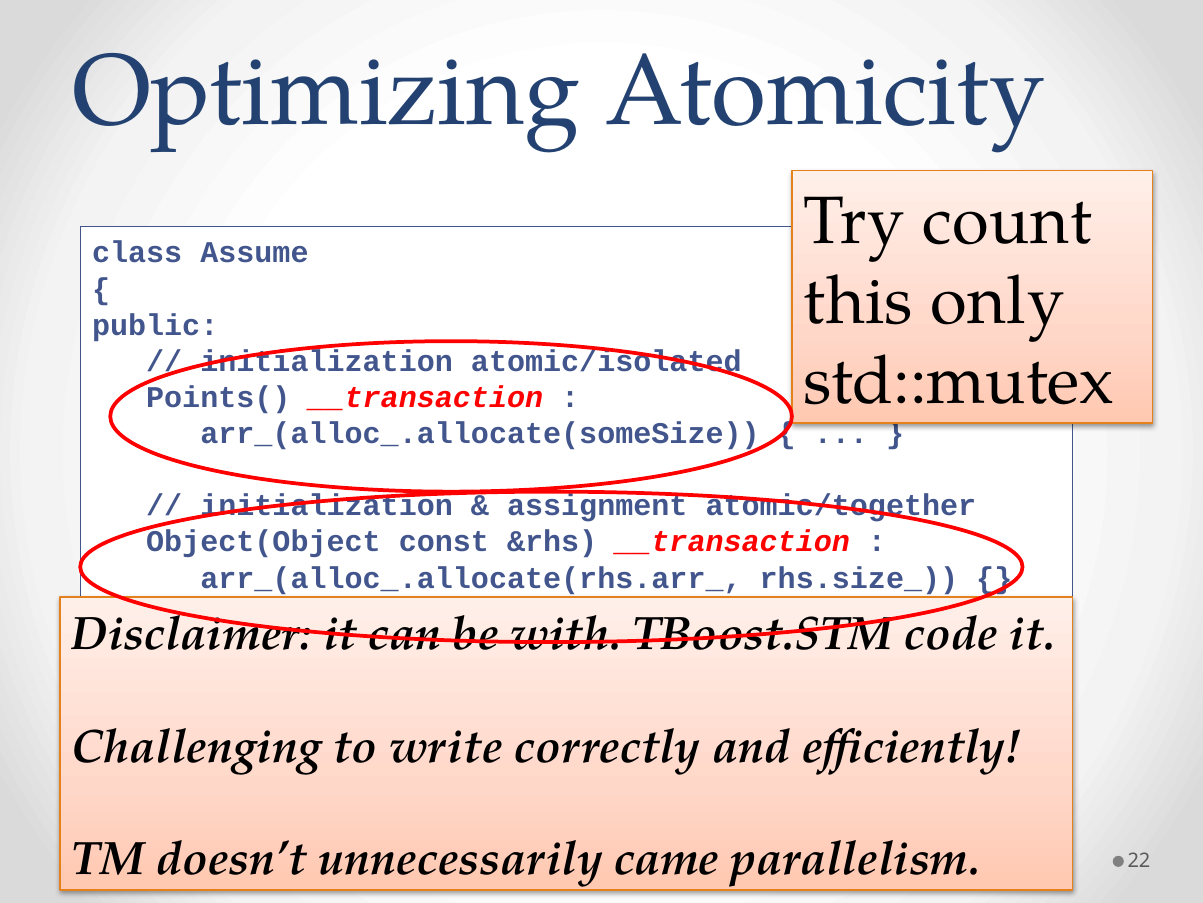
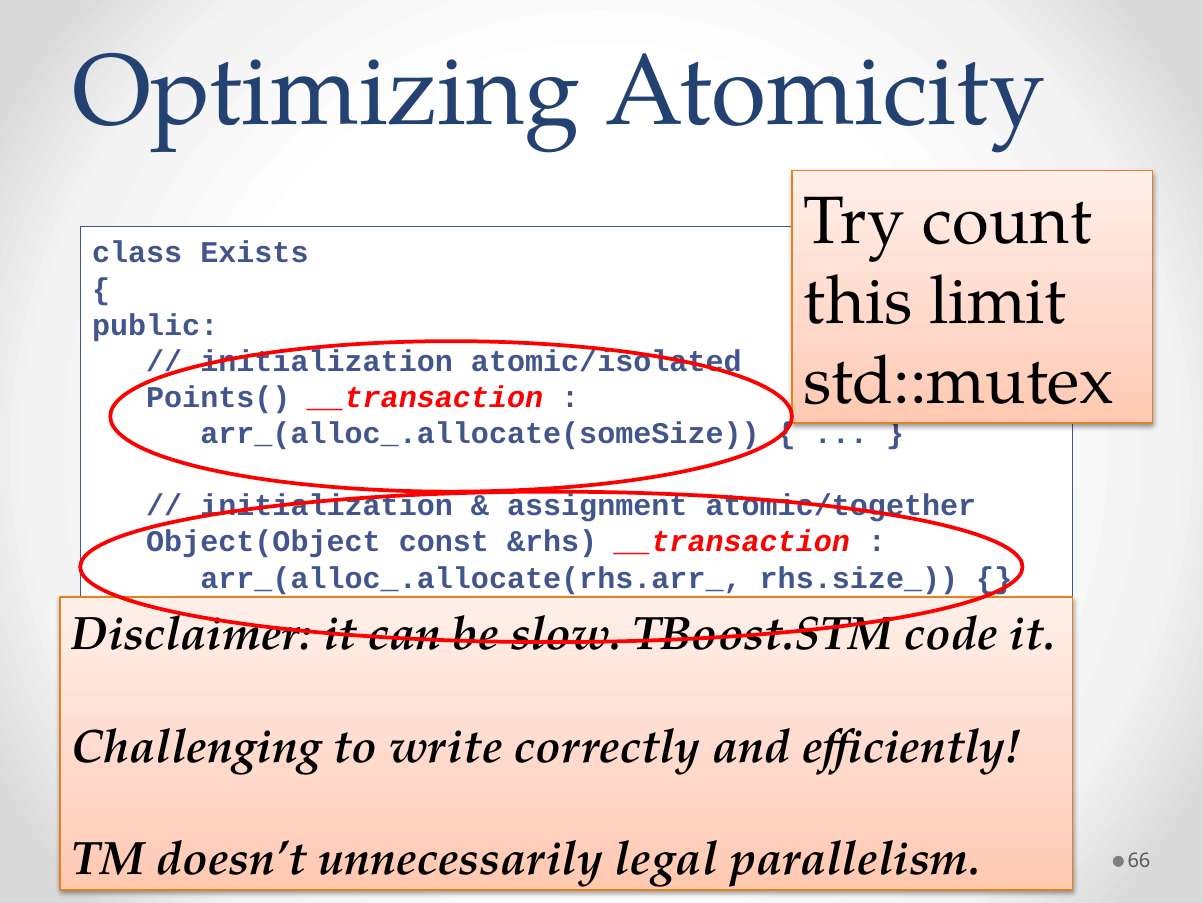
Assume: Assume -> Exists
only: only -> limit
with: with -> slow
came: came -> legal
22: 22 -> 66
